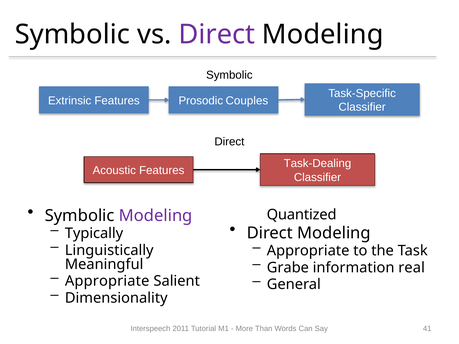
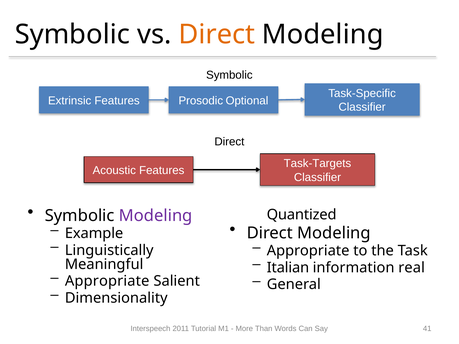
Direct at (217, 34) colour: purple -> orange
Couples: Couples -> Optional
Task-Dealing: Task-Dealing -> Task-Targets
Typically: Typically -> Example
Grabe: Grabe -> Italian
